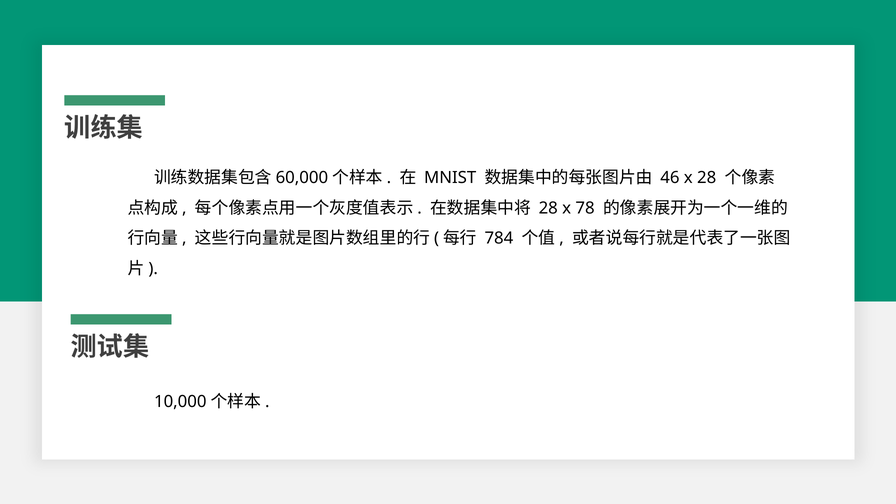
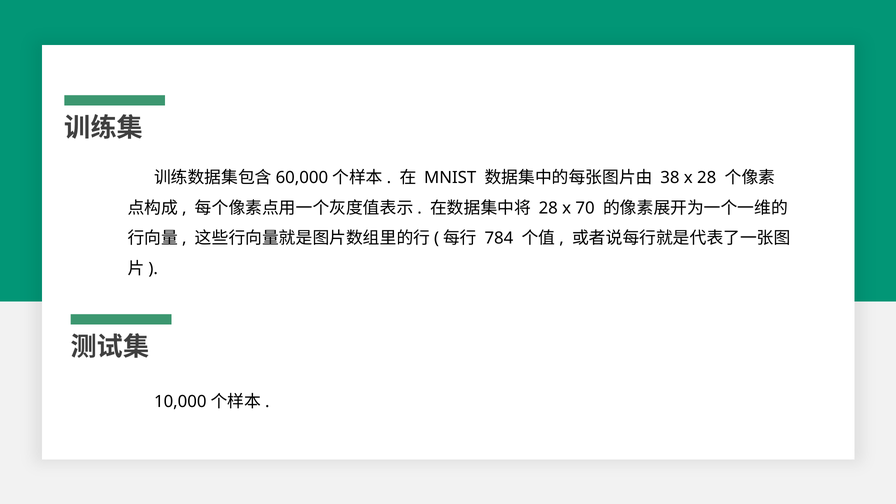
46: 46 -> 38
78: 78 -> 70
